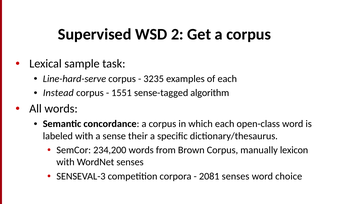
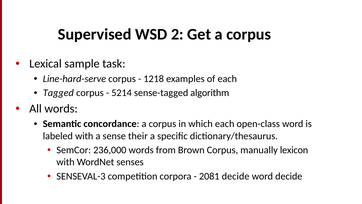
3235: 3235 -> 1218
Instead: Instead -> Tagged
1551: 1551 -> 5214
234,200: 234,200 -> 236,000
2081 senses: senses -> decide
word choice: choice -> decide
